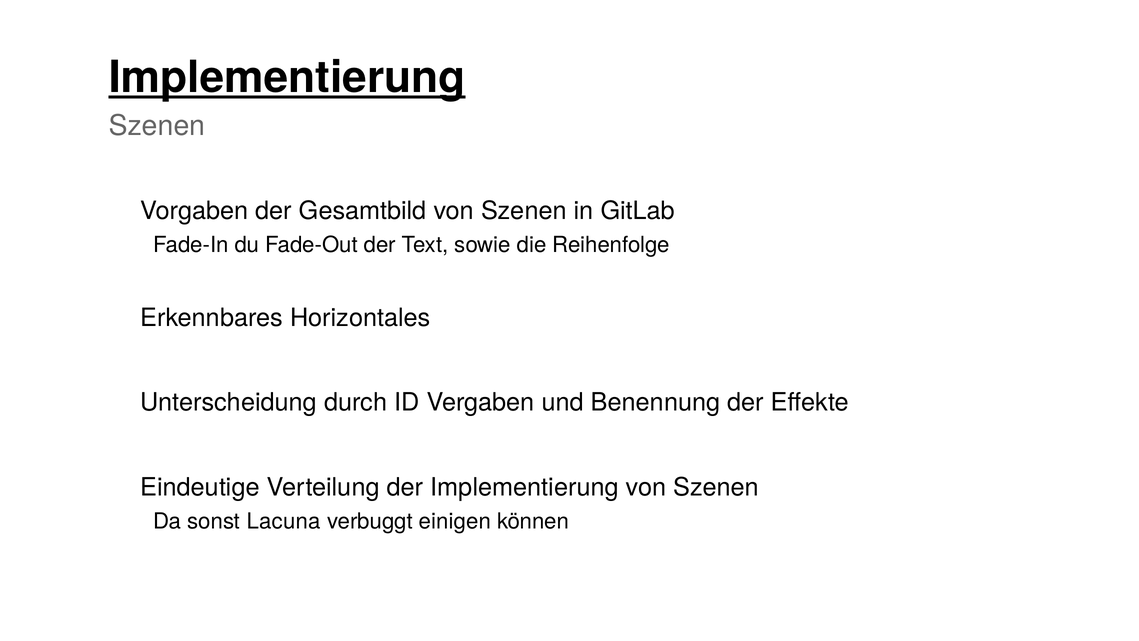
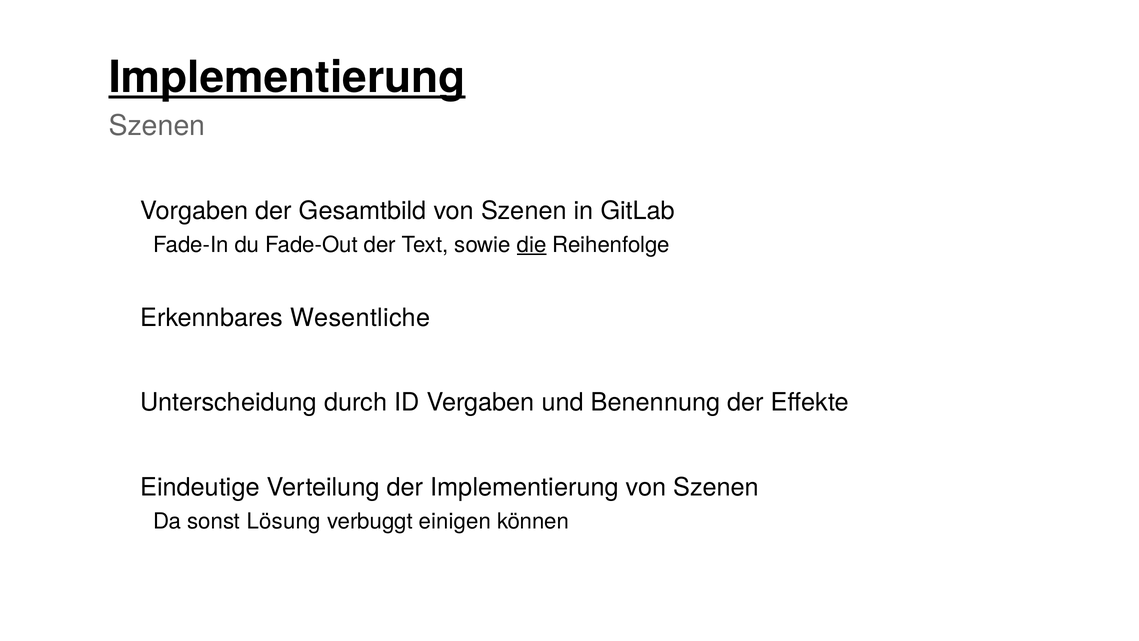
die underline: none -> present
Horizontales: Horizontales -> Wesentliche
Lacuna: Lacuna -> Lösung
